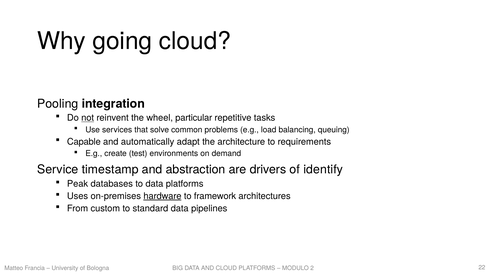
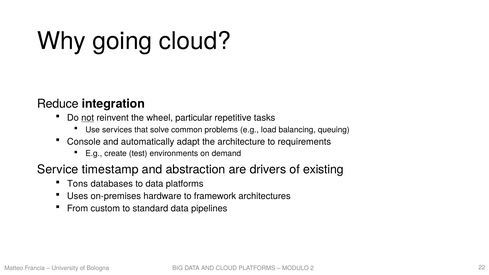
Pooling: Pooling -> Reduce
Capable: Capable -> Console
identify: identify -> existing
Peak: Peak -> Tons
hardware underline: present -> none
